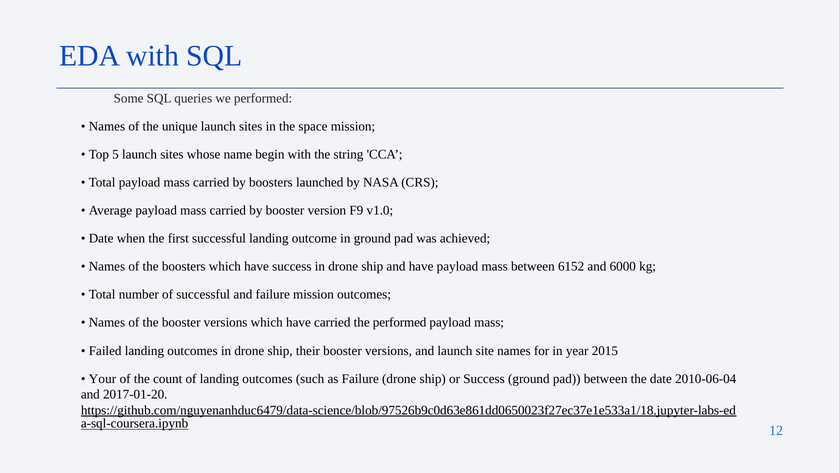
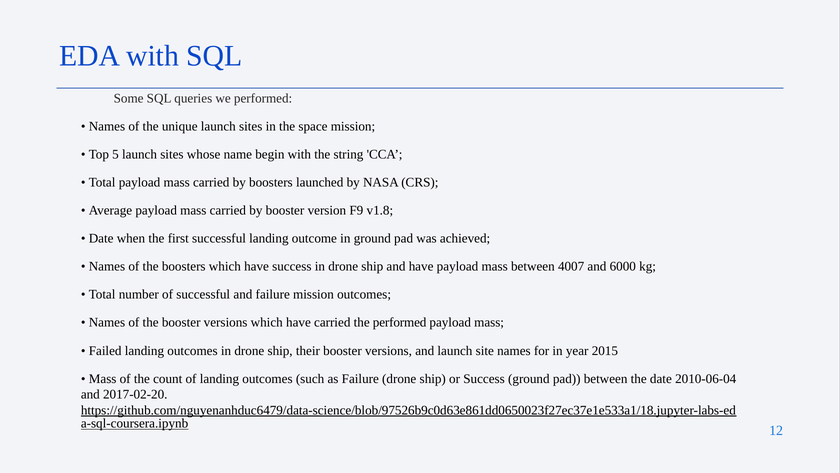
v1.0: v1.0 -> v1.8
6152: 6152 -> 4007
Your at (103, 378): Your -> Mass
2017-01-20: 2017-01-20 -> 2017-02-20
